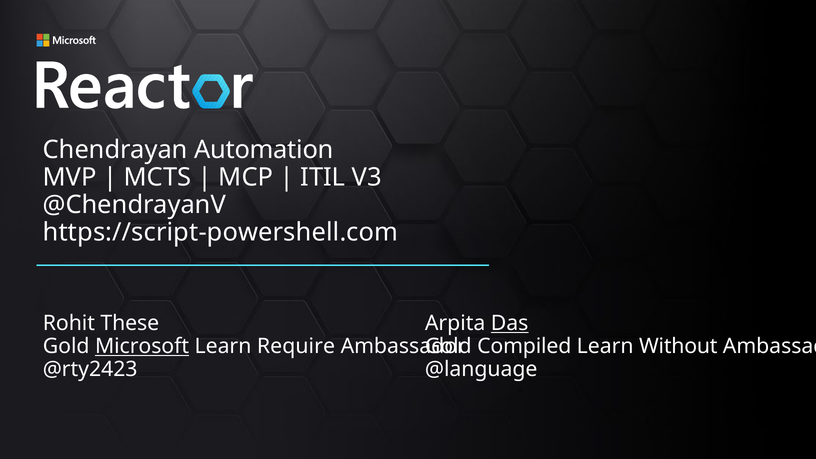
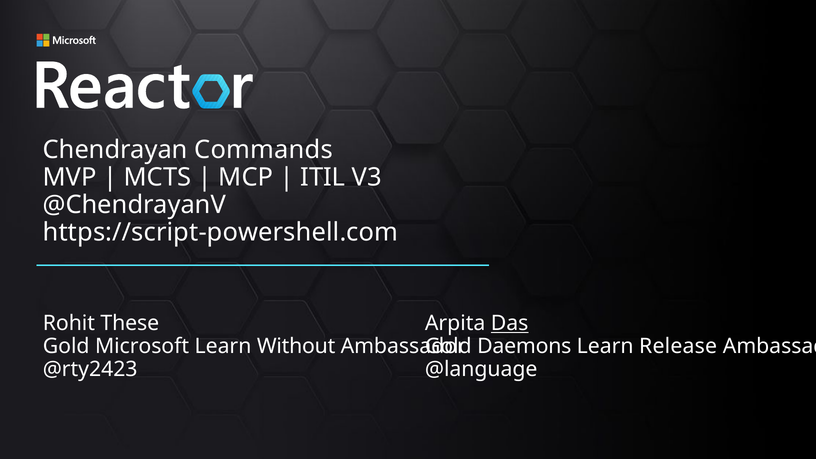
Automation: Automation -> Commands
Microsoft underline: present -> none
Require: Require -> Without
Compiled: Compiled -> Daemons
Without: Without -> Release
